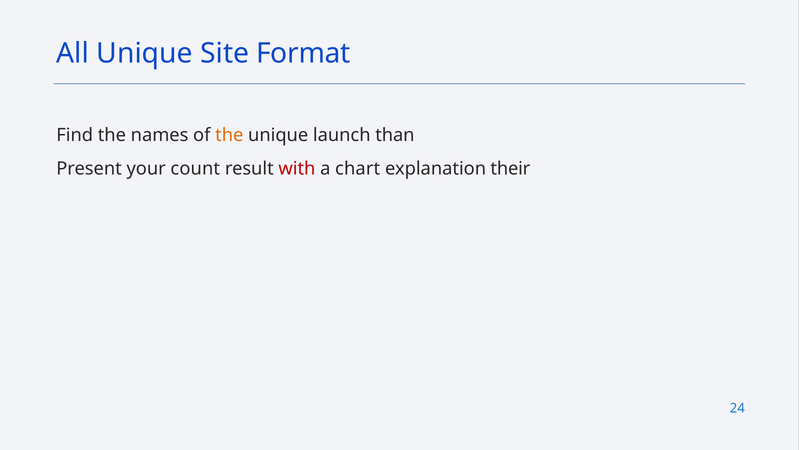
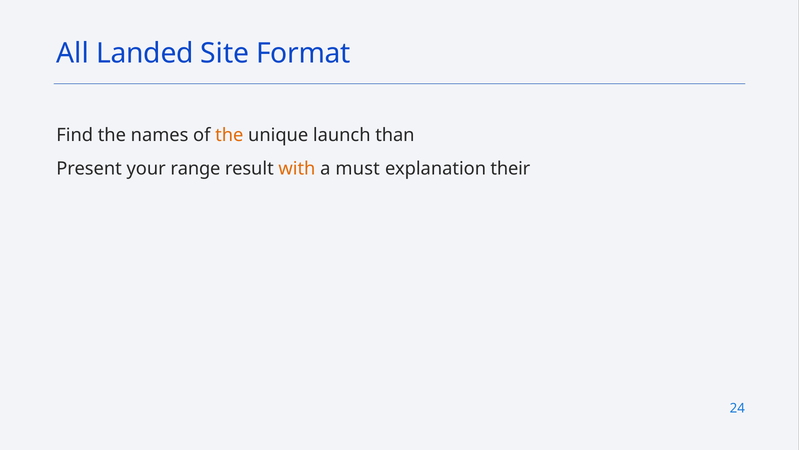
All Unique: Unique -> Landed
count: count -> range
with colour: red -> orange
chart: chart -> must
